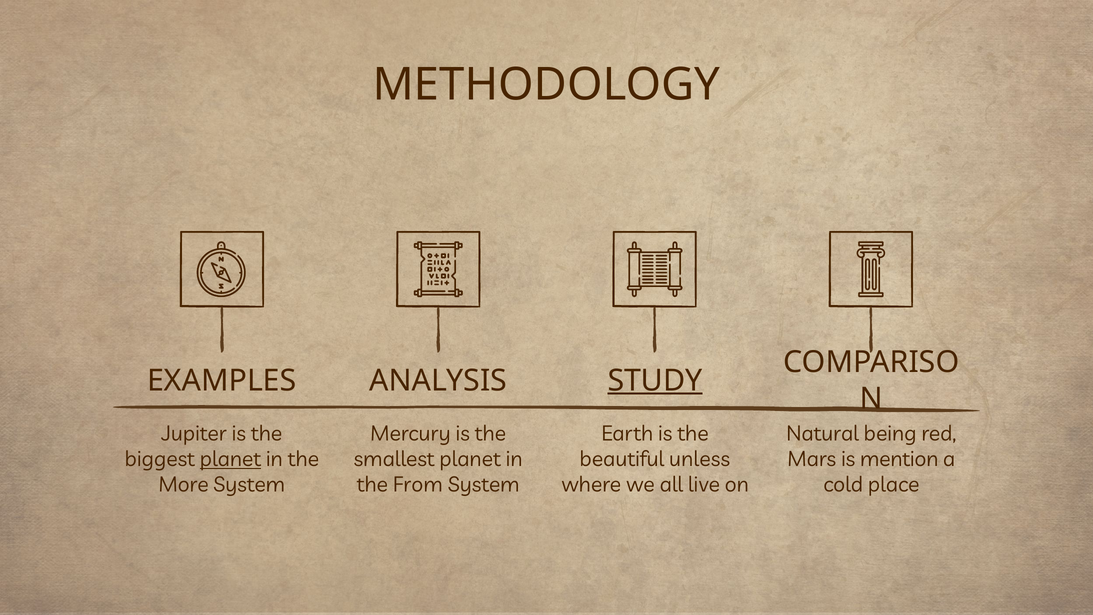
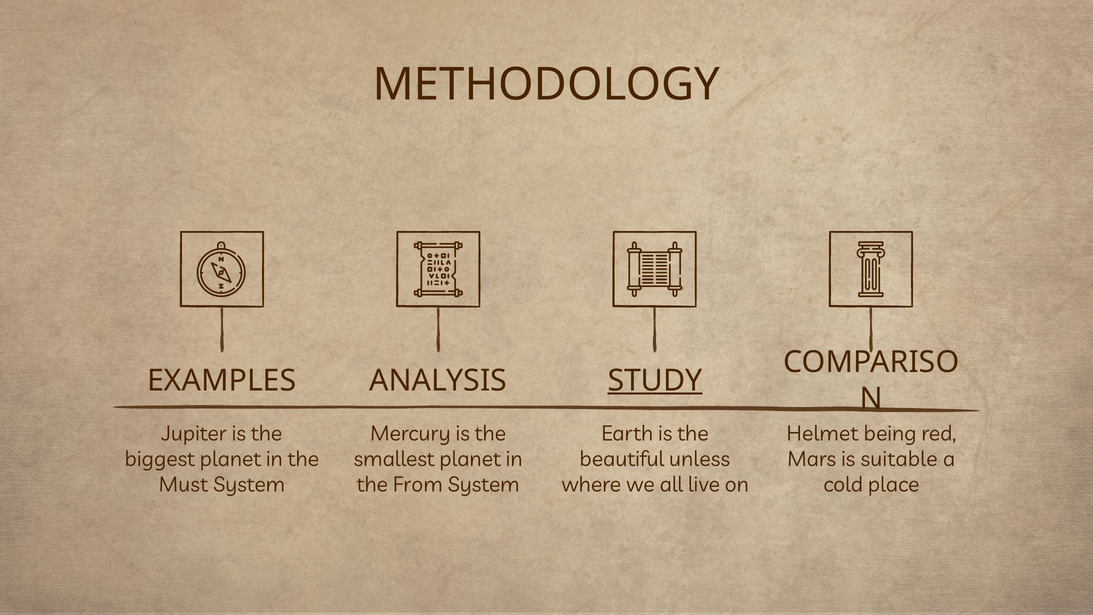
Natural: Natural -> Helmet
planet at (230, 459) underline: present -> none
mention: mention -> suitable
More: More -> Must
